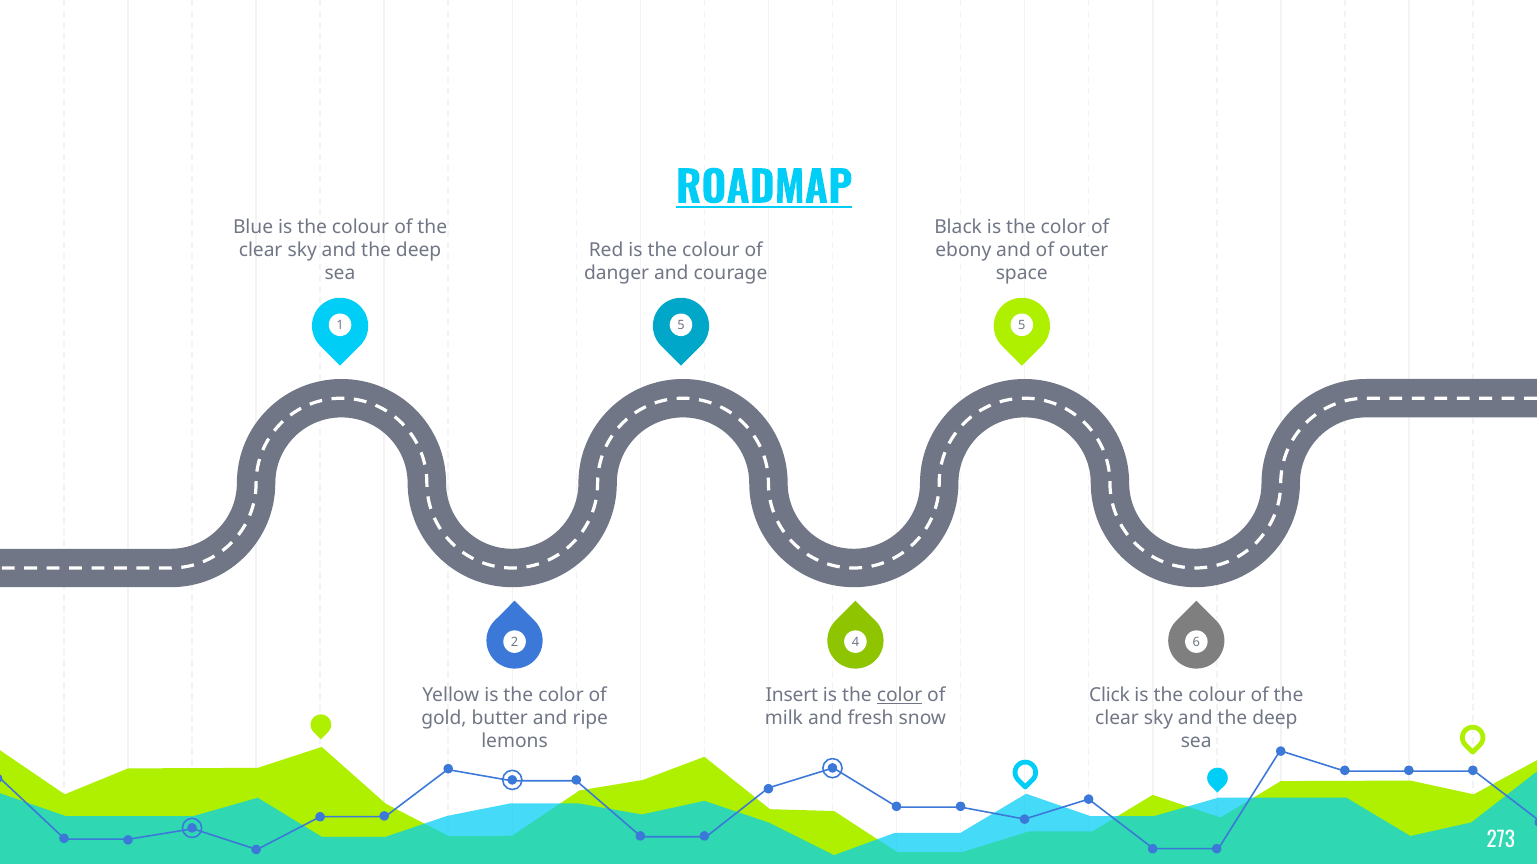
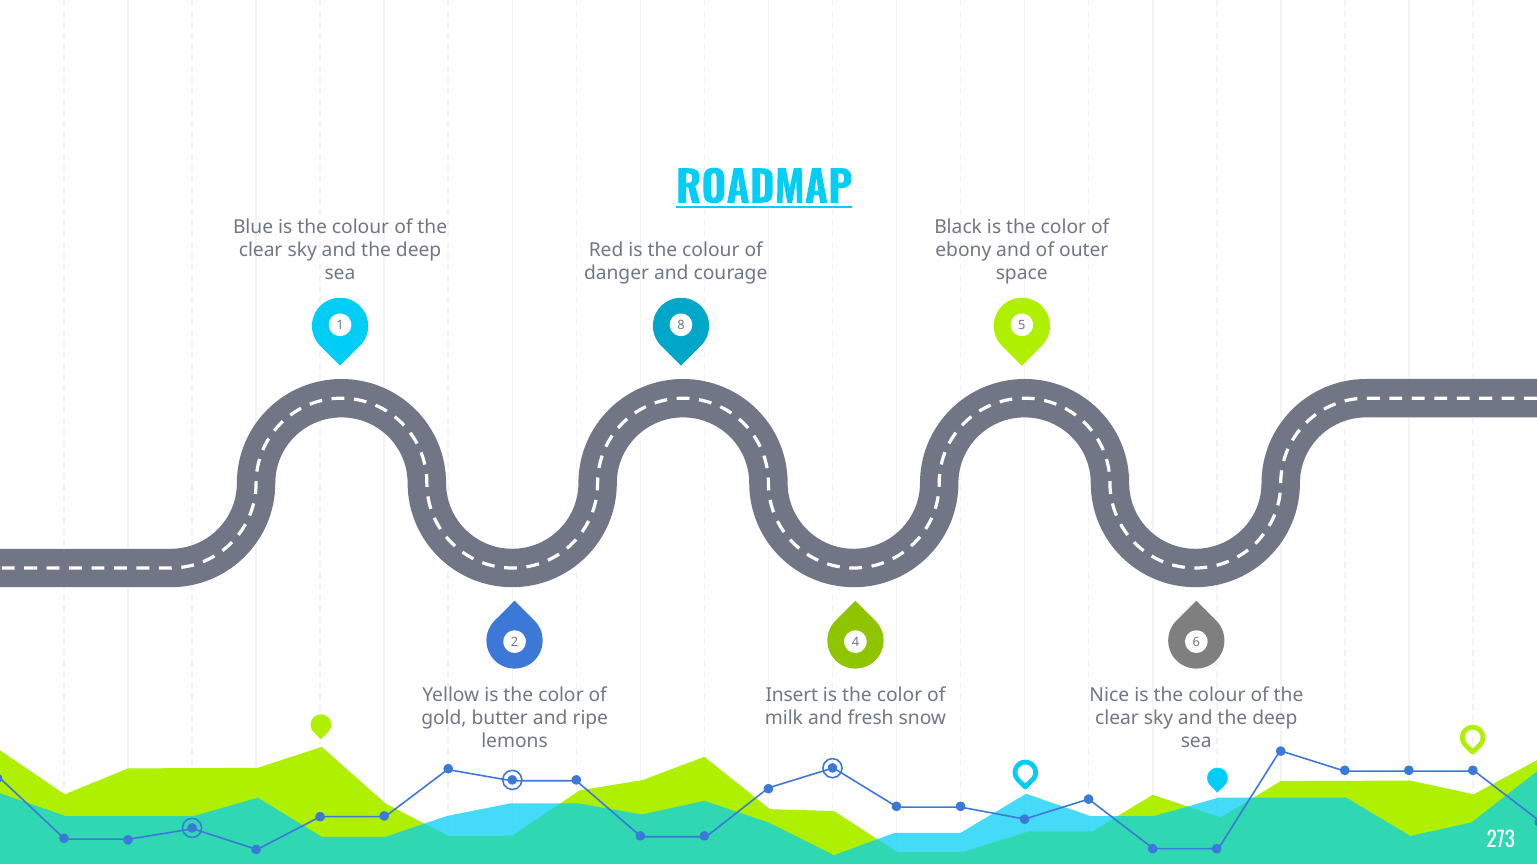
1 5: 5 -> 8
color at (900, 696) underline: present -> none
Click: Click -> Nice
